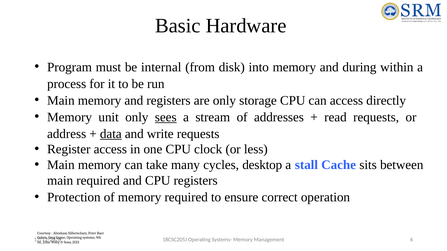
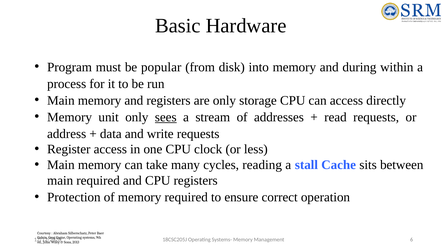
internal: internal -> popular
data underline: present -> none
desktop: desktop -> reading
